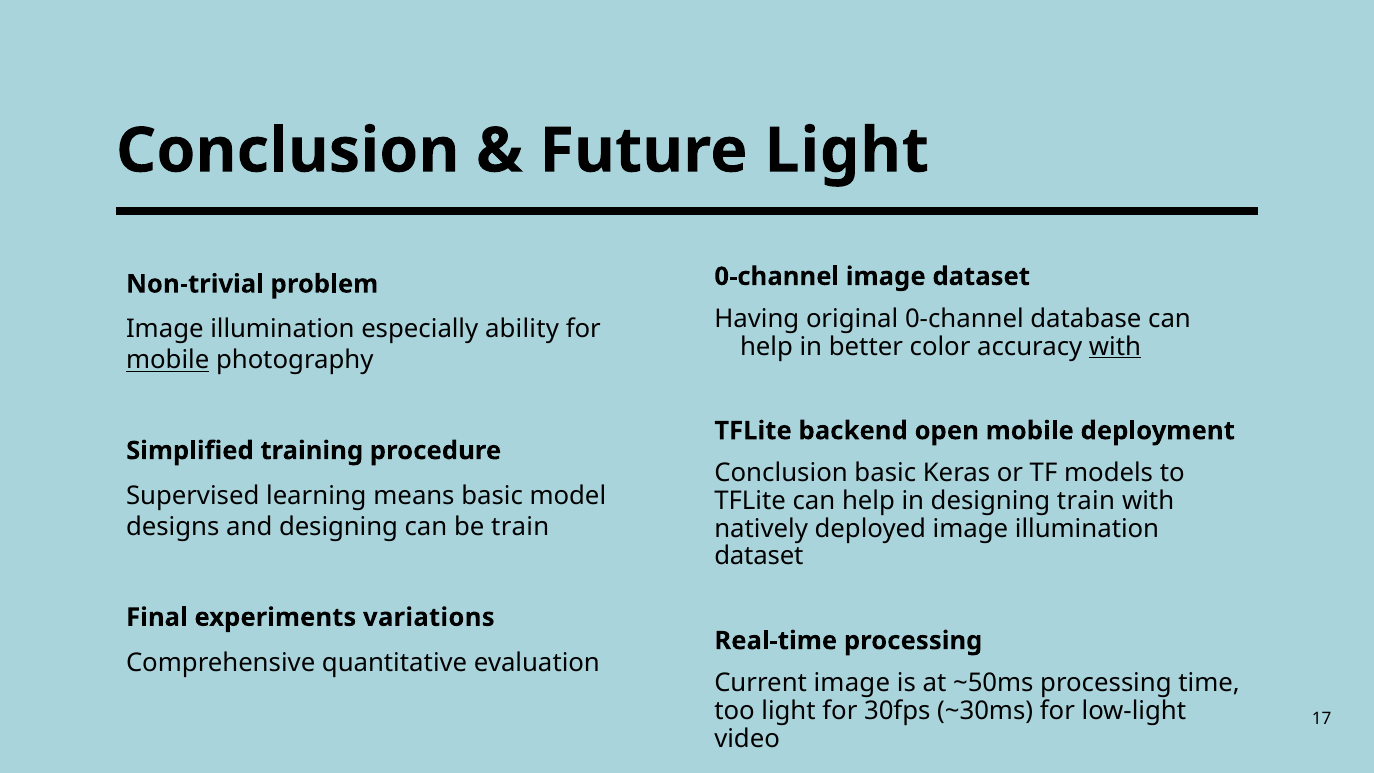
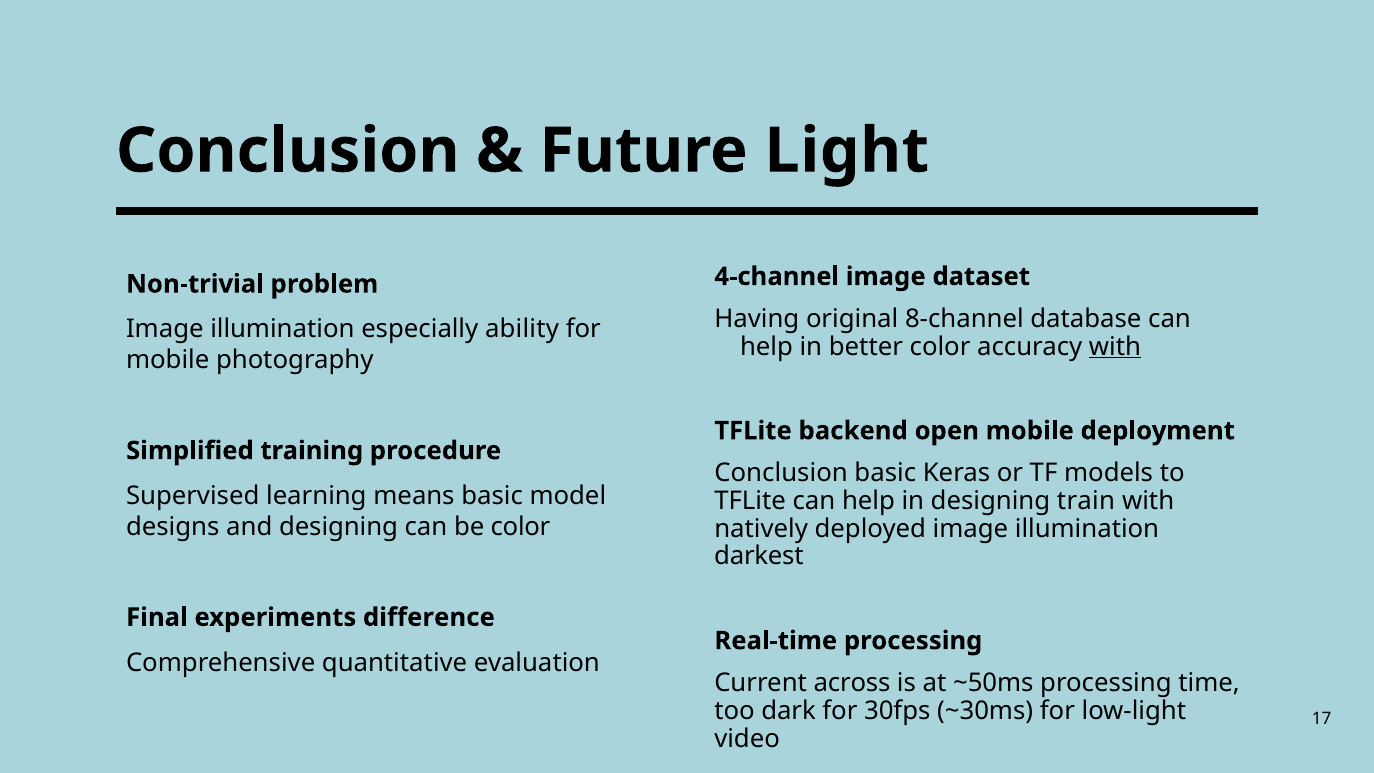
0-channel at (777, 276): 0-channel -> 4-channel
original 0-channel: 0-channel -> 8-channel
mobile at (168, 360) underline: present -> none
be train: train -> color
dataset at (759, 556): dataset -> darkest
variations: variations -> difference
Current image: image -> across
too light: light -> dark
